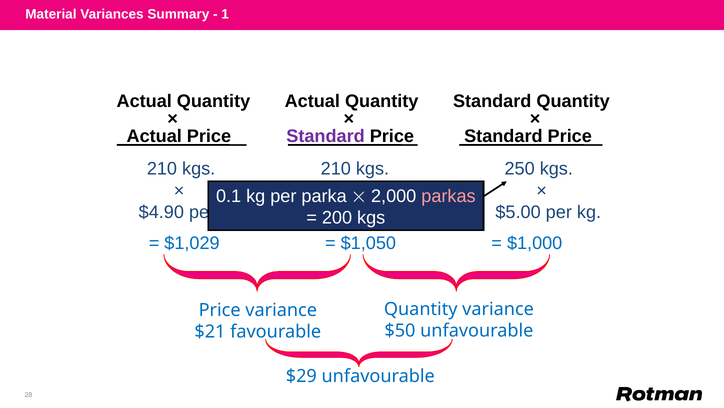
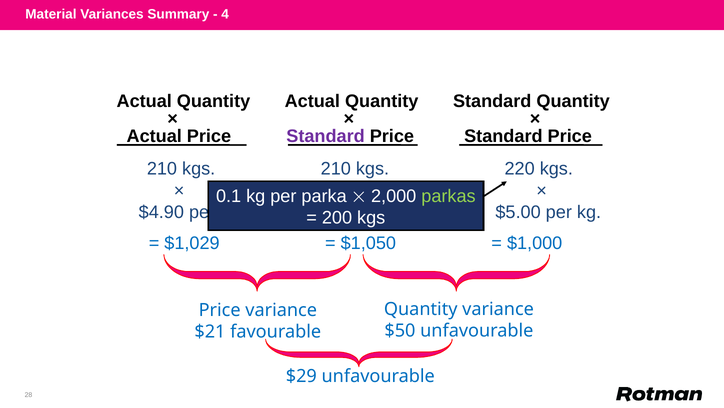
1: 1 -> 4
250: 250 -> 220
parkas colour: pink -> light green
